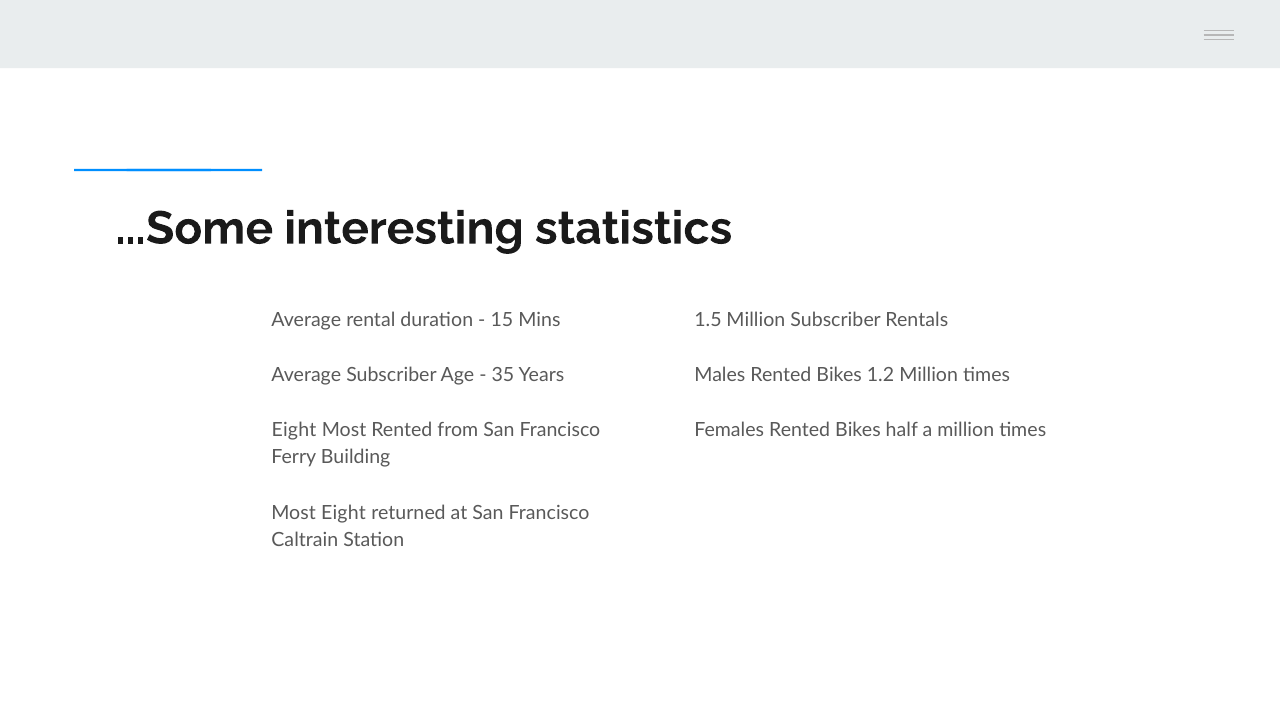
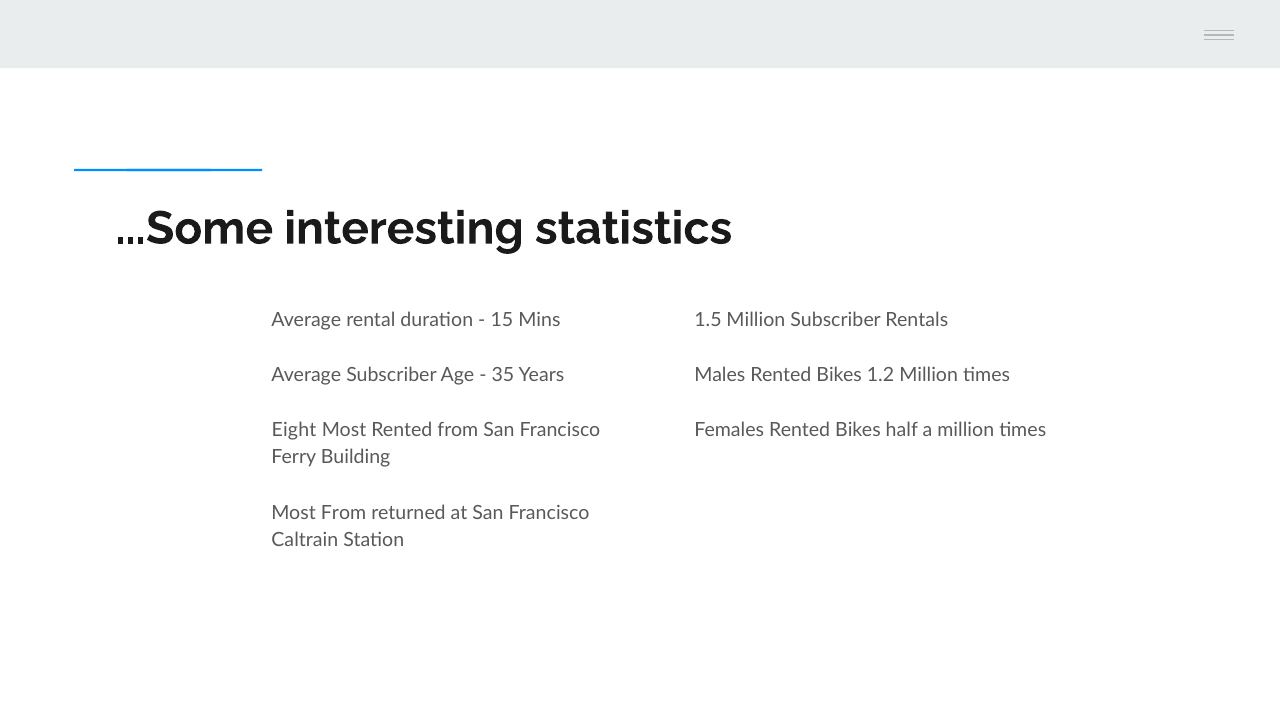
Most Eight: Eight -> From
